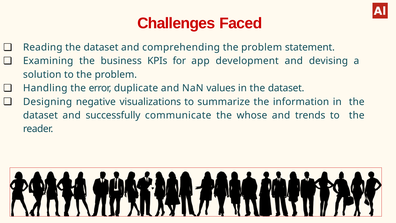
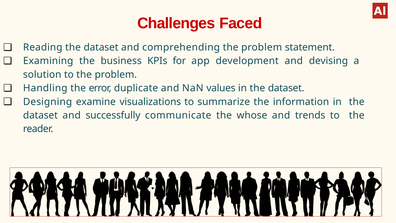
negative: negative -> examine
